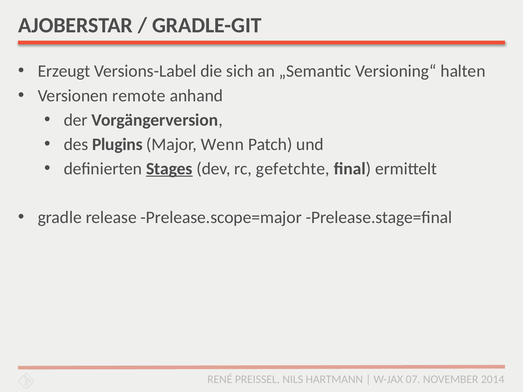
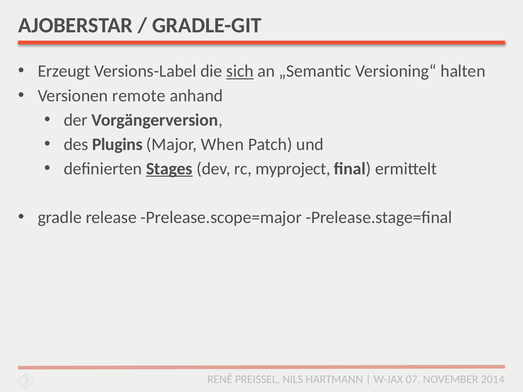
sich underline: none -> present
Wenn: Wenn -> When
gefetchte: gefetchte -> myproject
